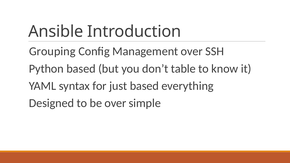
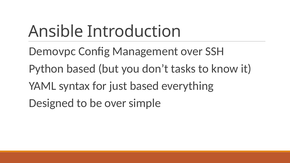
Grouping: Grouping -> Demovpc
table: table -> tasks
